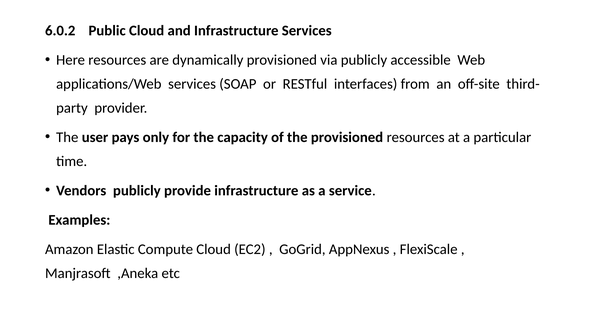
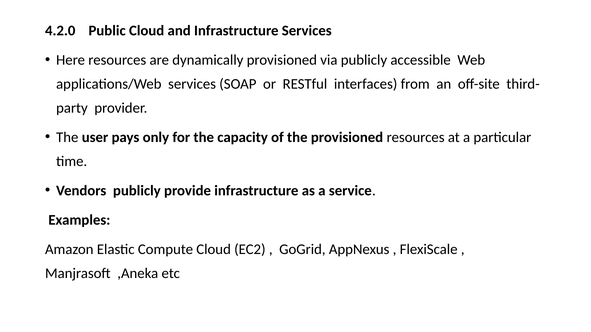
6.0.2: 6.0.2 -> 4.2.0
